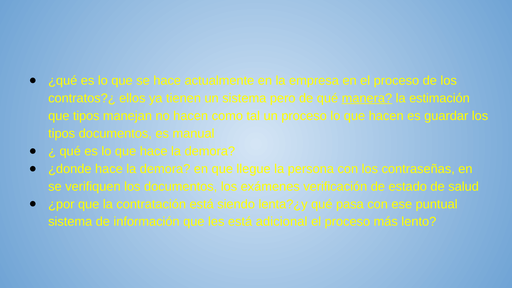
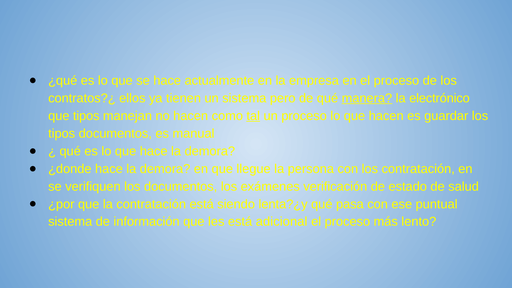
estimación: estimación -> electrónico
tal underline: none -> present
los contraseñas: contraseñas -> contratación
